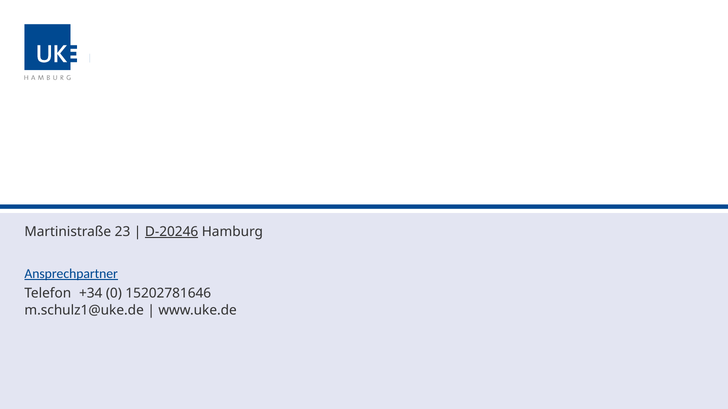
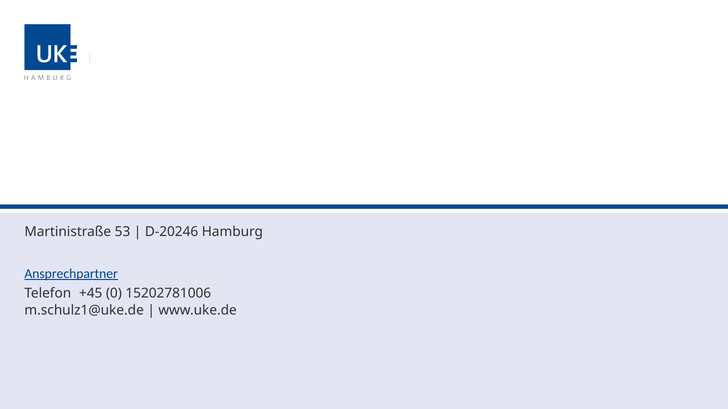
23: 23 -> 53
D-20246 underline: present -> none
+34: +34 -> +45
15202781646: 15202781646 -> 15202781006
